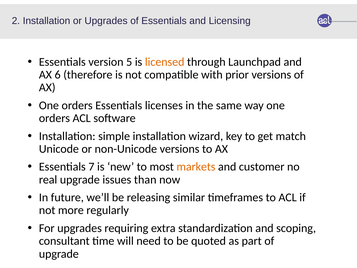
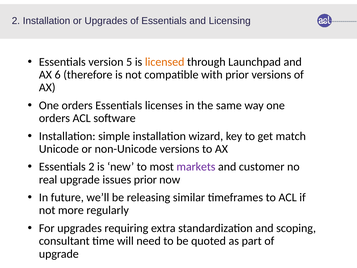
Essentials 7: 7 -> 2
markets colour: orange -> purple
issues than: than -> prior
